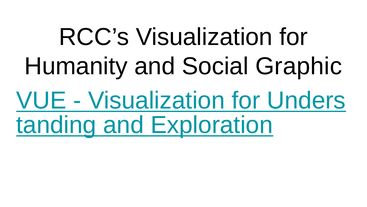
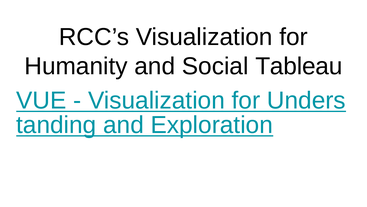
Graphic: Graphic -> Tableau
